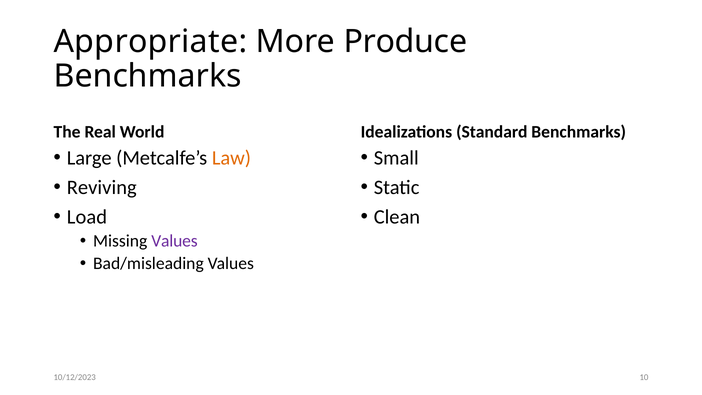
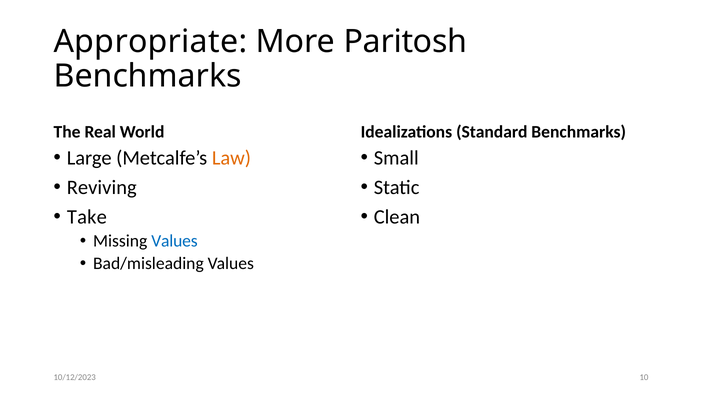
Produce: Produce -> Paritosh
Load: Load -> Take
Values at (174, 241) colour: purple -> blue
